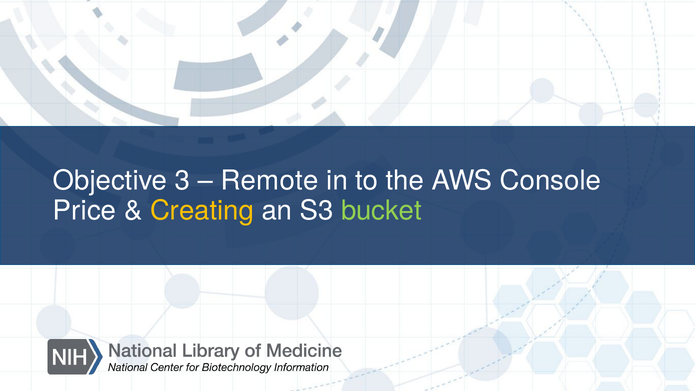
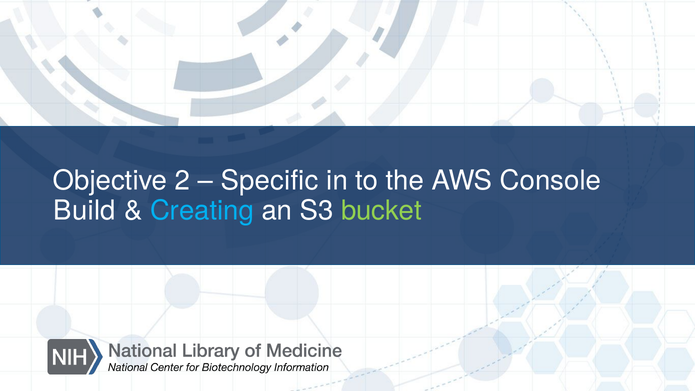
3: 3 -> 2
Remote: Remote -> Specific
Price: Price -> Build
Creating colour: yellow -> light blue
